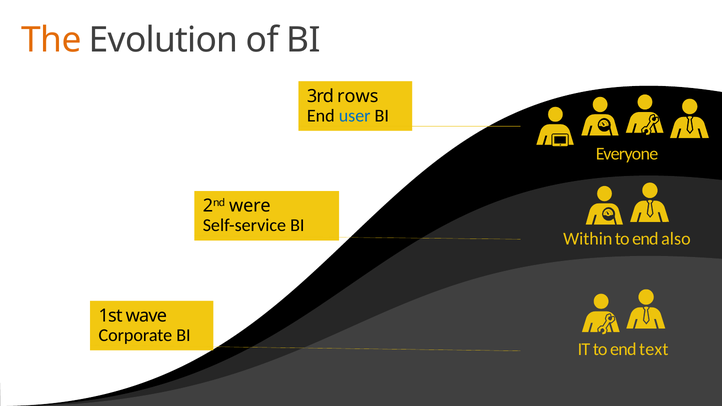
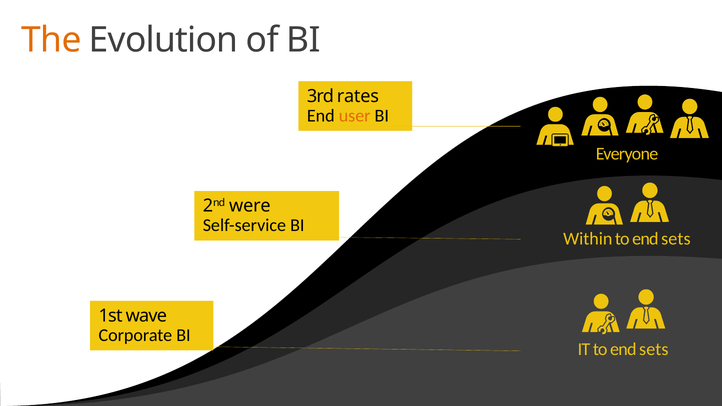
rows: rows -> rates
user colour: blue -> orange
also at (676, 239): also -> sets
IT to end text: text -> sets
